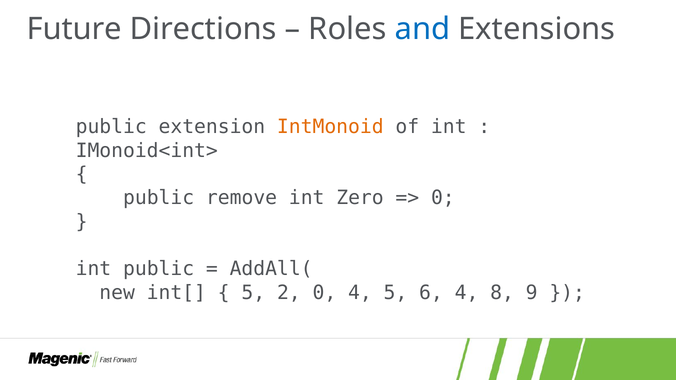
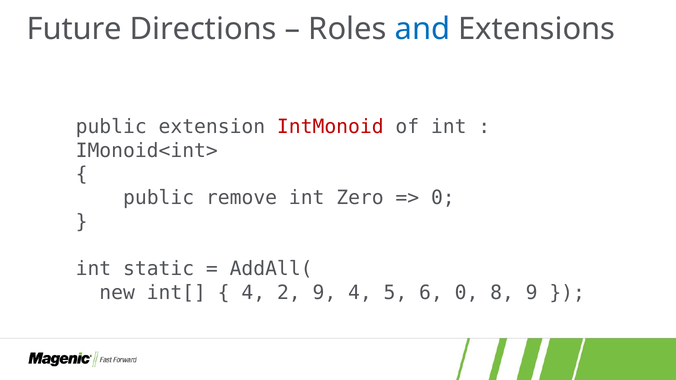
IntMonoid colour: orange -> red
int public: public -> static
5 at (253, 293): 5 -> 4
2 0: 0 -> 9
6 4: 4 -> 0
